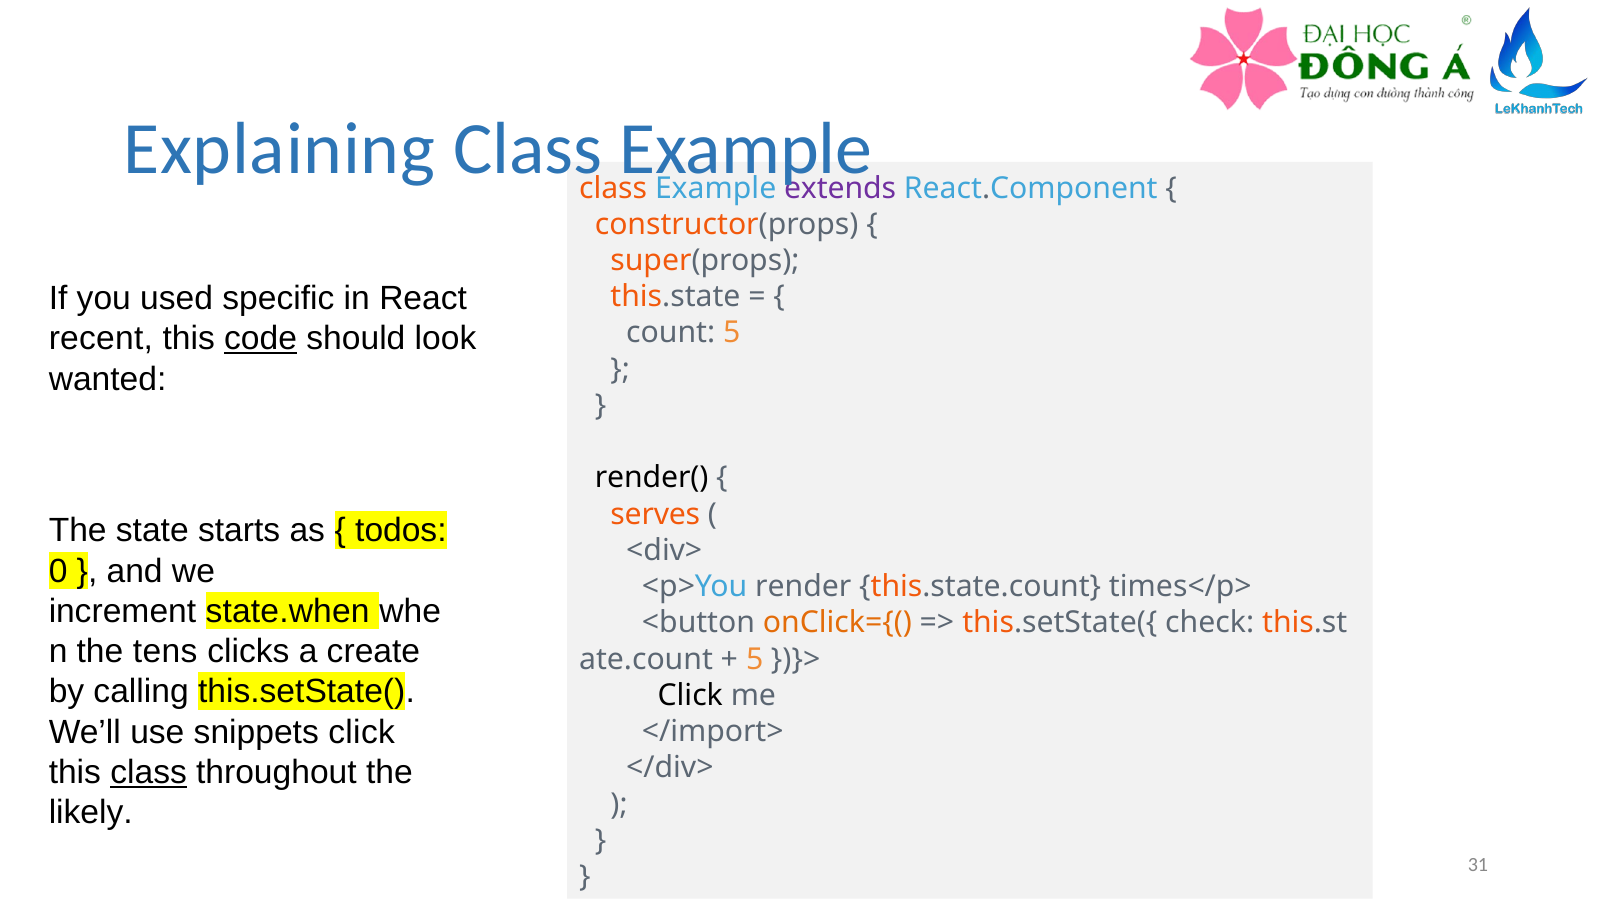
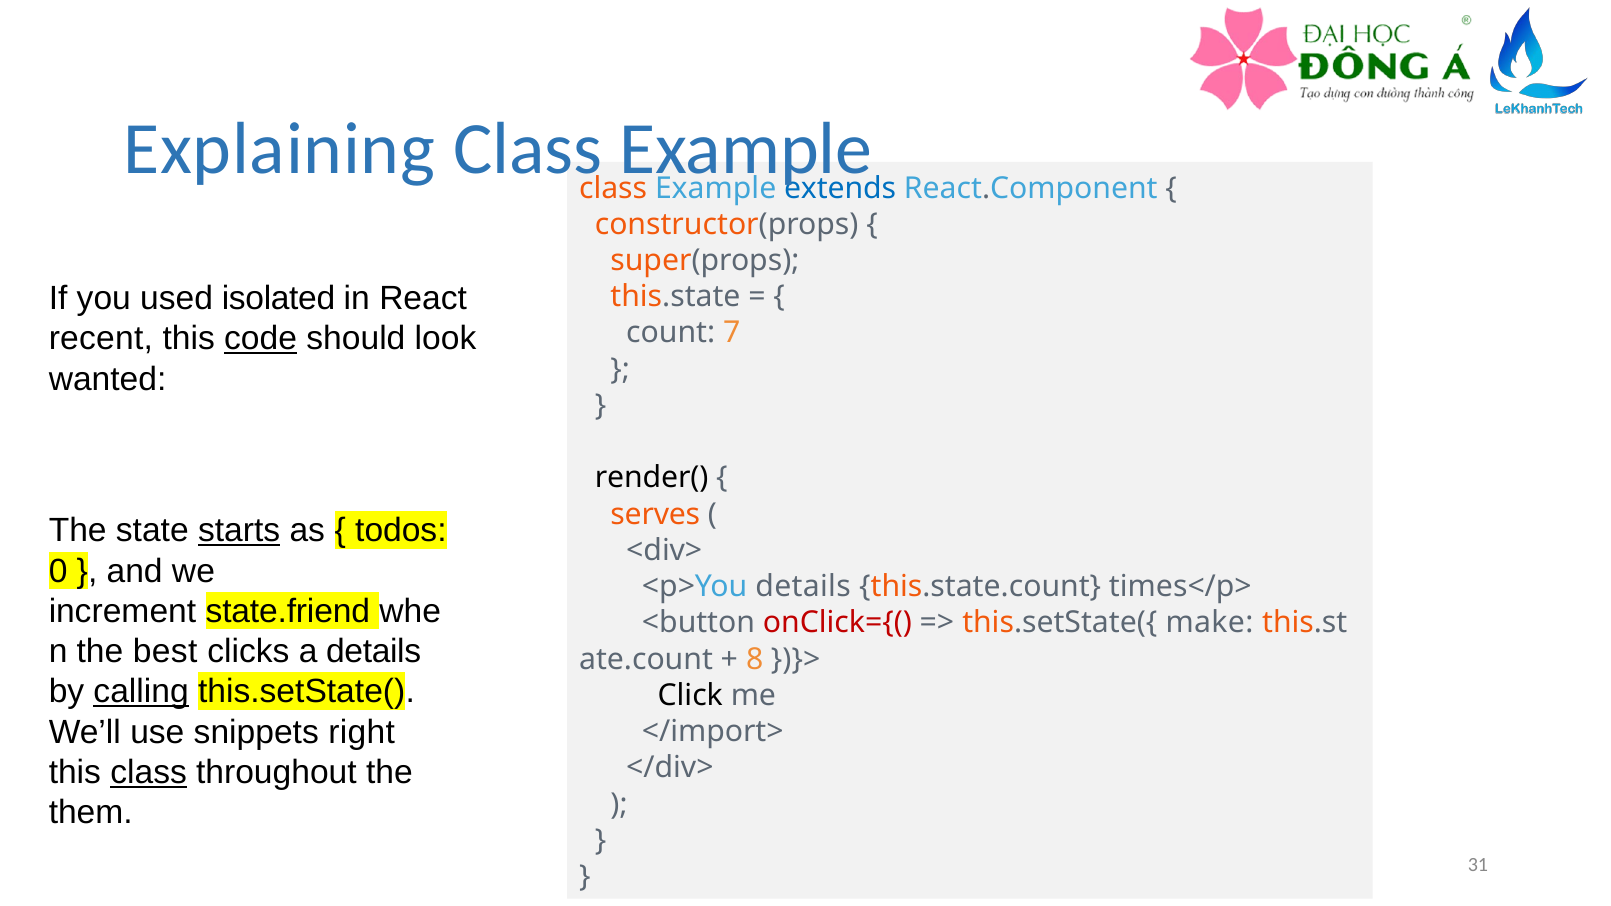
extends colour: purple -> blue
specific: specific -> isolated
count 5: 5 -> 7
starts underline: none -> present
<p>You render: render -> details
state.when: state.when -> state.friend
onClick={( colour: orange -> red
check: check -> make
tens: tens -> best
a create: create -> details
5 at (755, 659): 5 -> 8
calling underline: none -> present
snippets click: click -> right
likely: likely -> them
